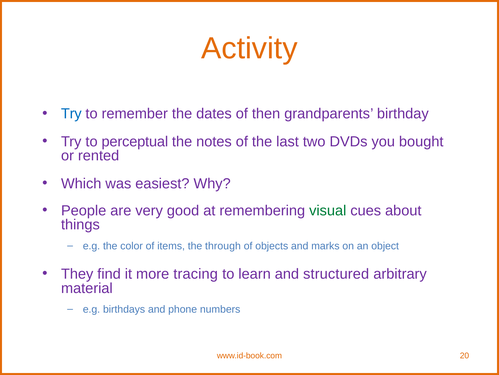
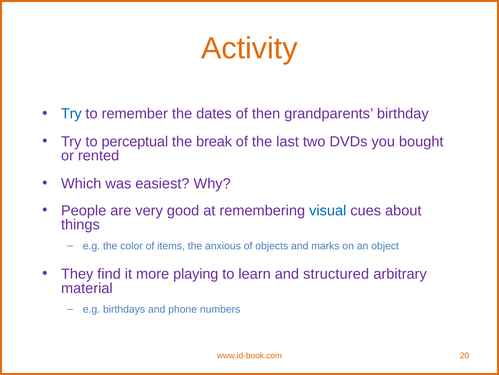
notes: notes -> break
visual colour: green -> blue
through: through -> anxious
tracing: tracing -> playing
